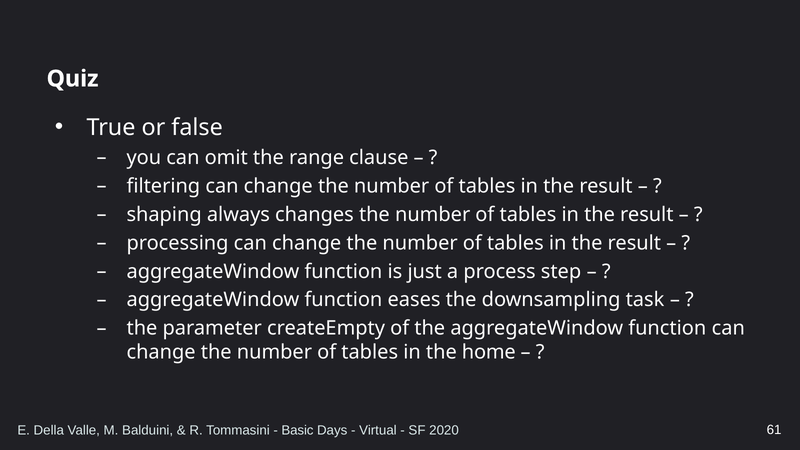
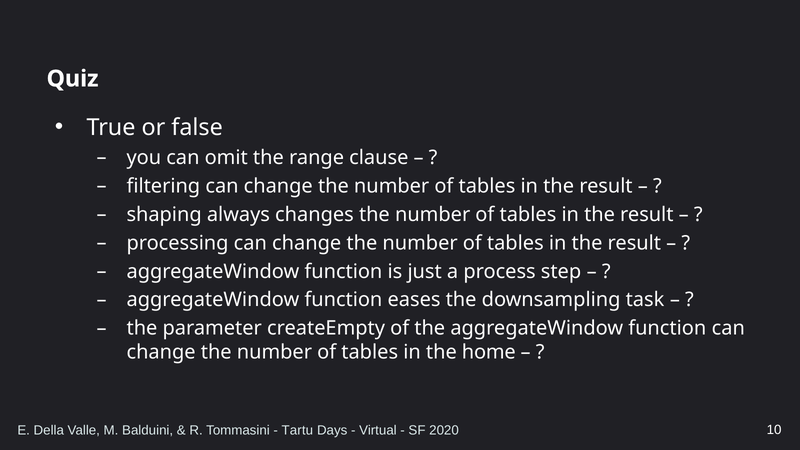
Basic: Basic -> Tartu
61: 61 -> 10
